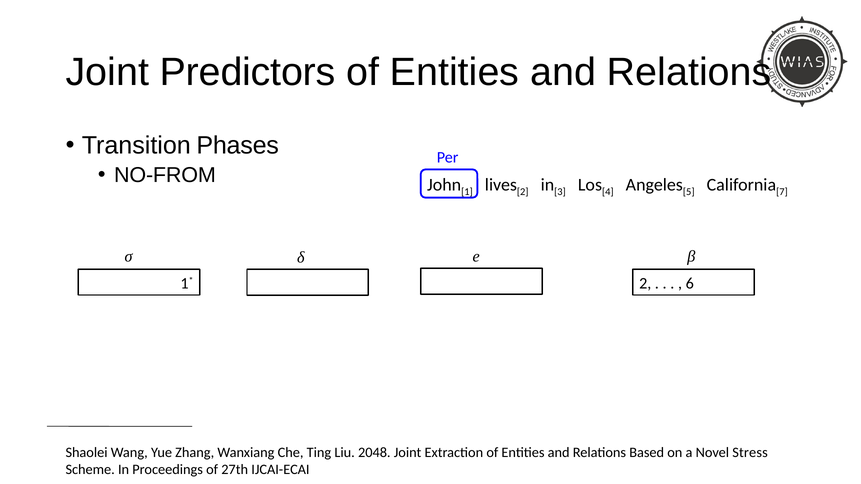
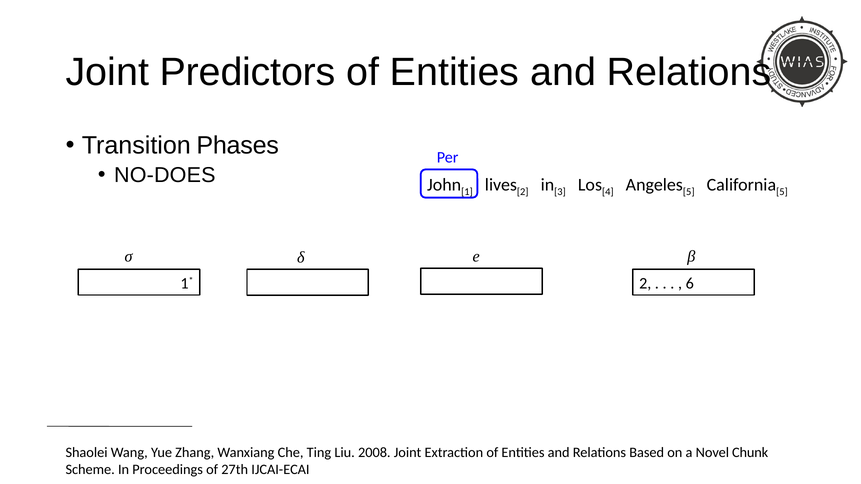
NO-FROM: NO-FROM -> NO-DOES
7 at (782, 192): 7 -> 5
2048: 2048 -> 2008
Stress: Stress -> Chunk
